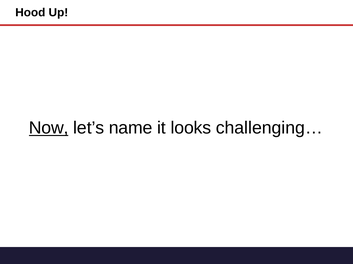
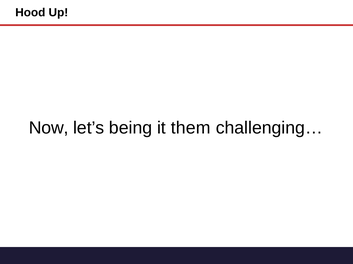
Now underline: present -> none
name: name -> being
looks: looks -> them
